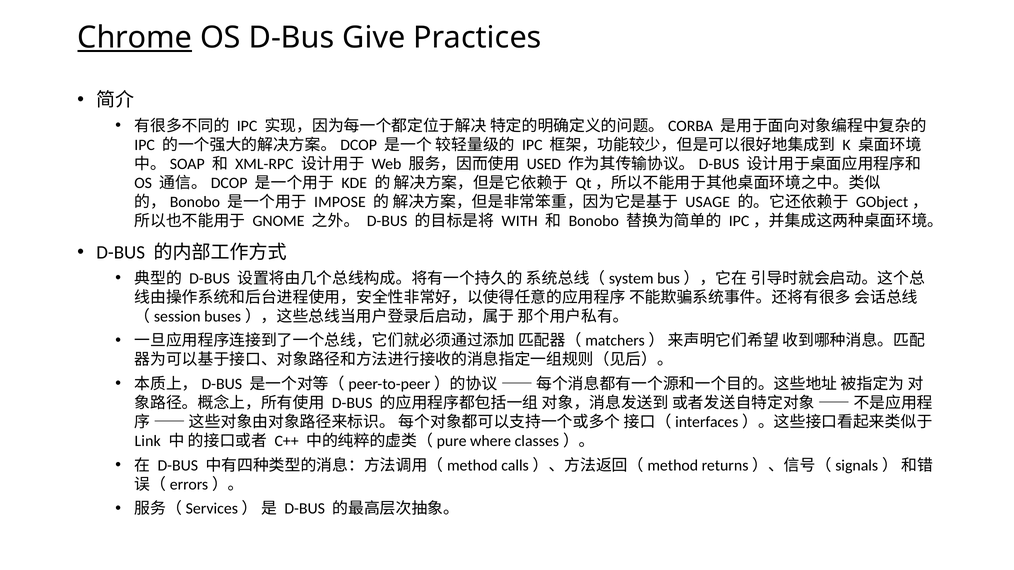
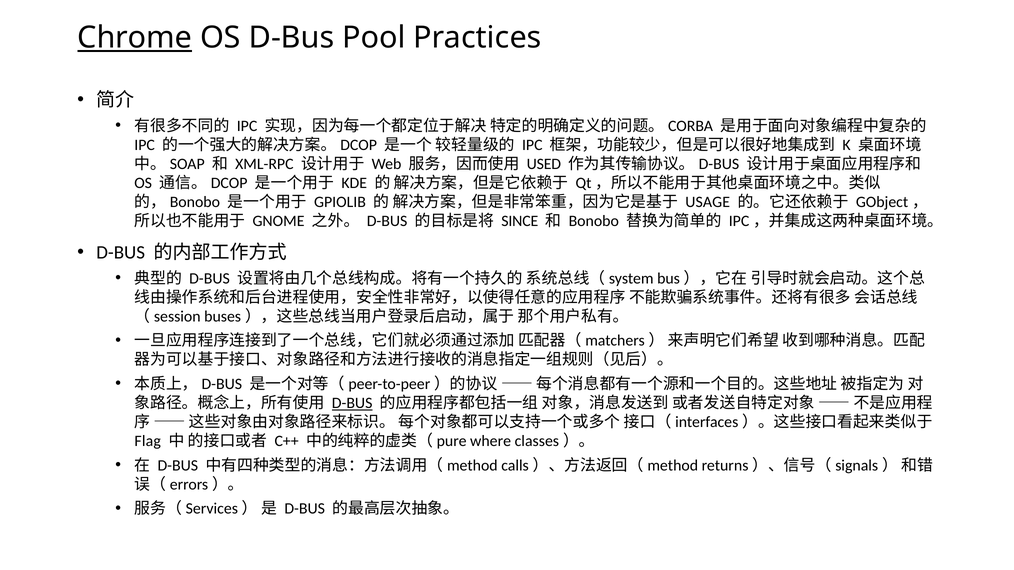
Give: Give -> Pool
IMPOSE: IMPOSE -> GPIOLIB
WITH: WITH -> SINCE
D-BUS at (352, 403) underline: none -> present
Link: Link -> Flag
